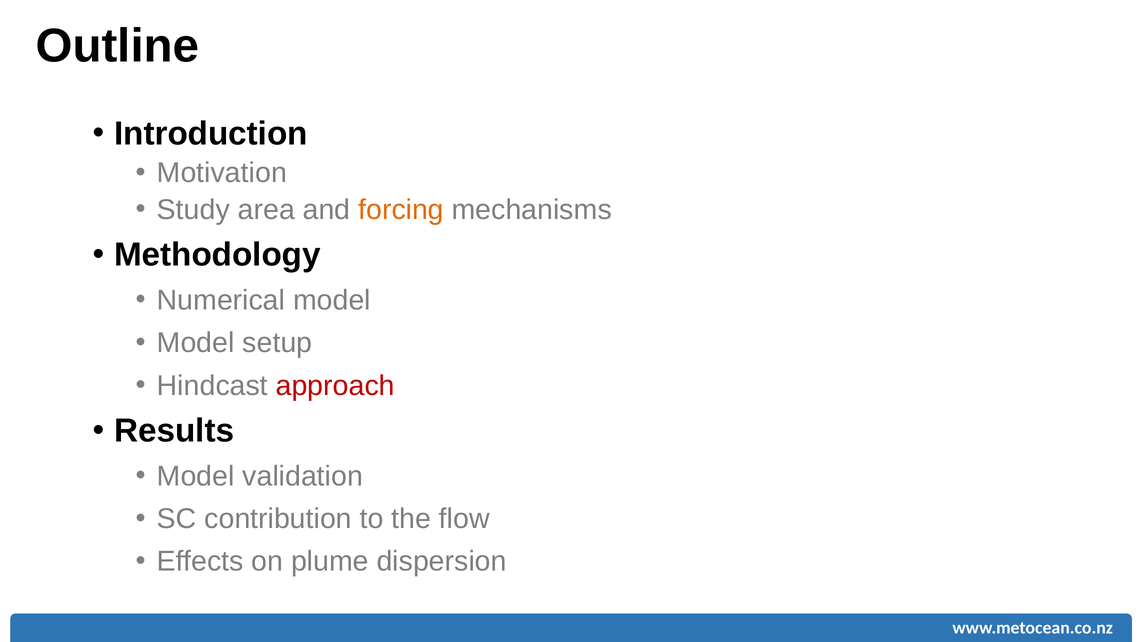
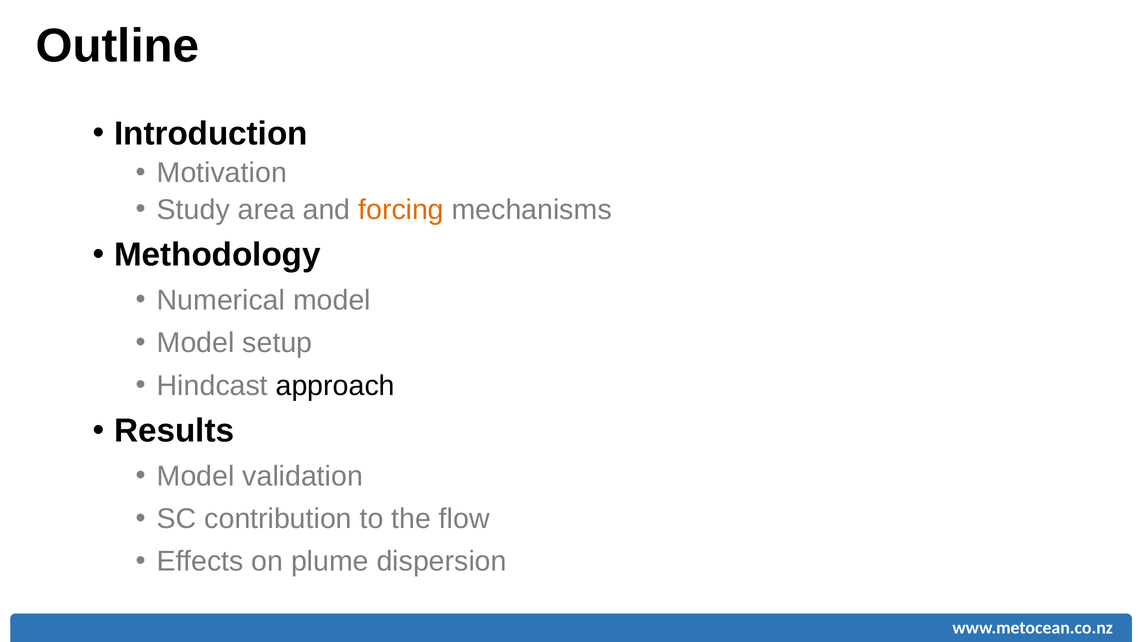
approach colour: red -> black
